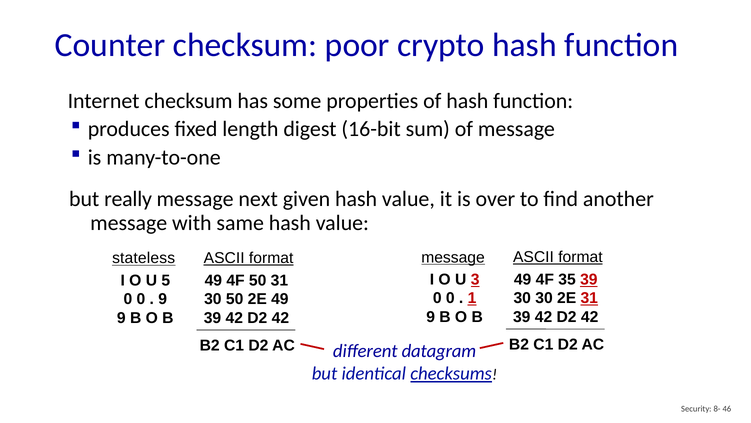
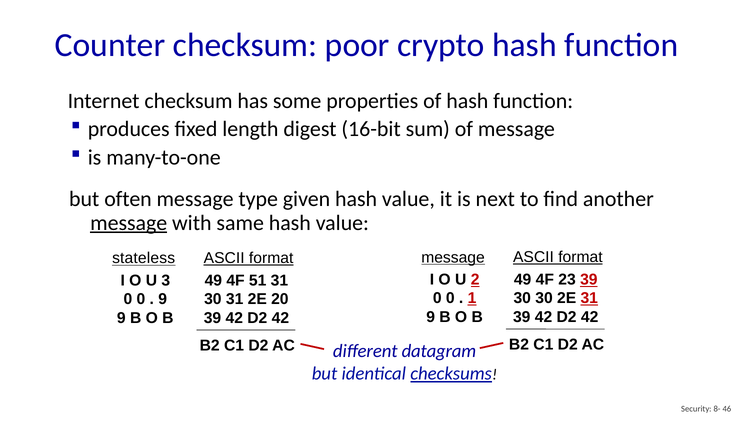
really: really -> often
next: next -> type
over: over -> next
message at (129, 223) underline: none -> present
3: 3 -> 2
35: 35 -> 23
5: 5 -> 3
4F 50: 50 -> 51
30 50: 50 -> 31
2E 49: 49 -> 20
